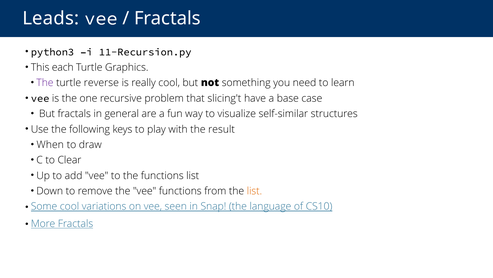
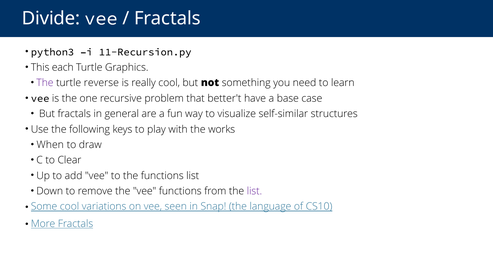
Leads: Leads -> Divide
slicing't: slicing't -> better't
result: result -> works
list at (254, 191) colour: orange -> purple
